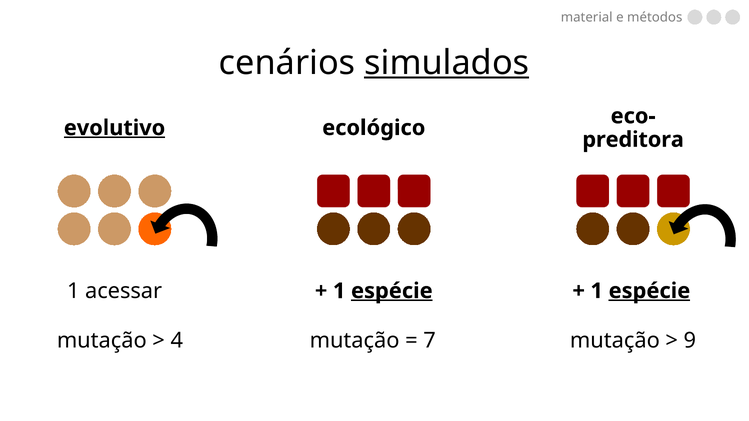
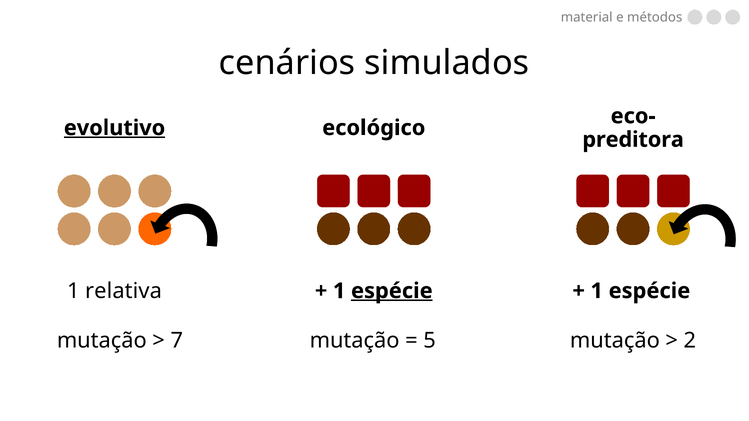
simulados underline: present -> none
acessar: acessar -> relativa
espécie at (649, 291) underline: present -> none
4: 4 -> 7
7: 7 -> 5
9: 9 -> 2
